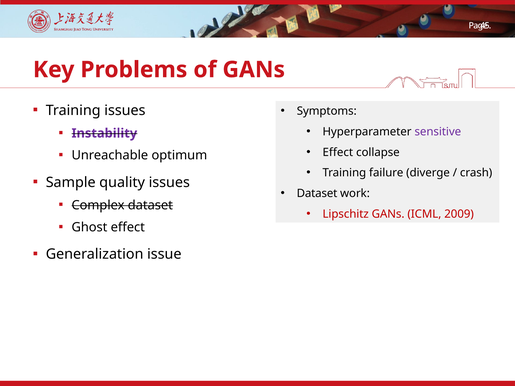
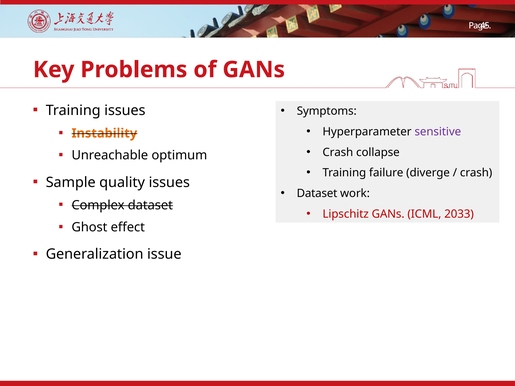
Instability colour: purple -> orange
Effect at (338, 152): Effect -> Crash
2009: 2009 -> 2033
